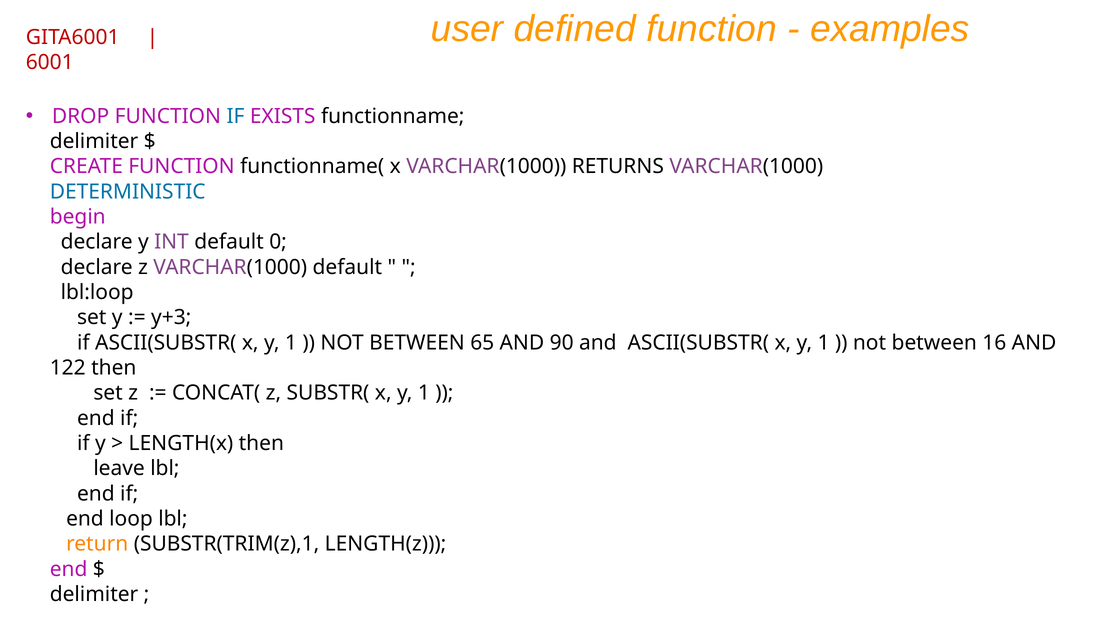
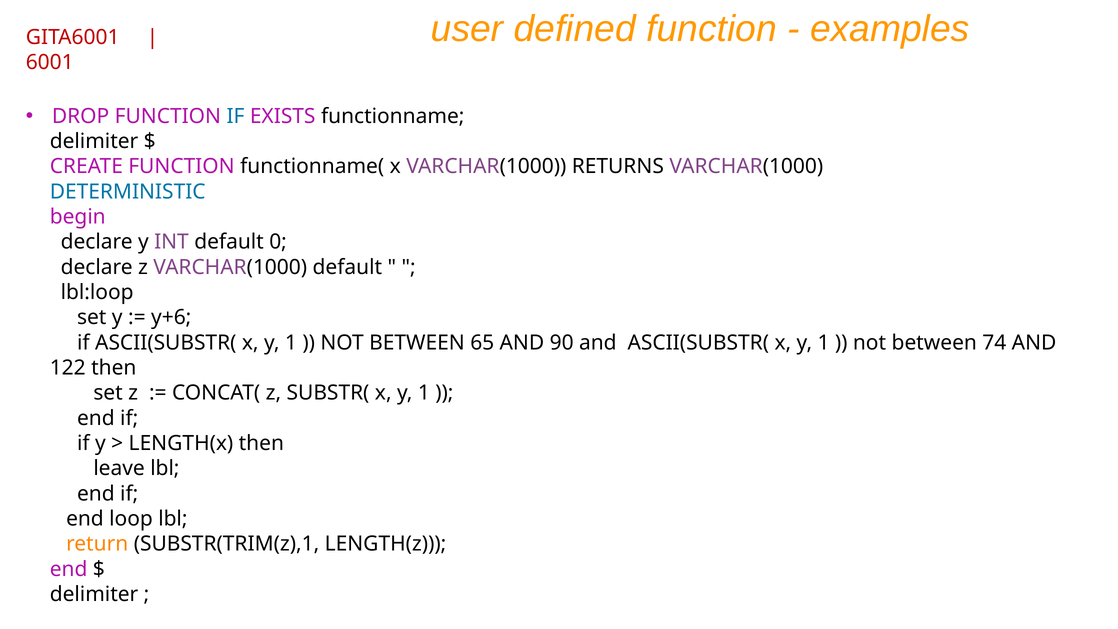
y+3: y+3 -> y+6
16: 16 -> 74
